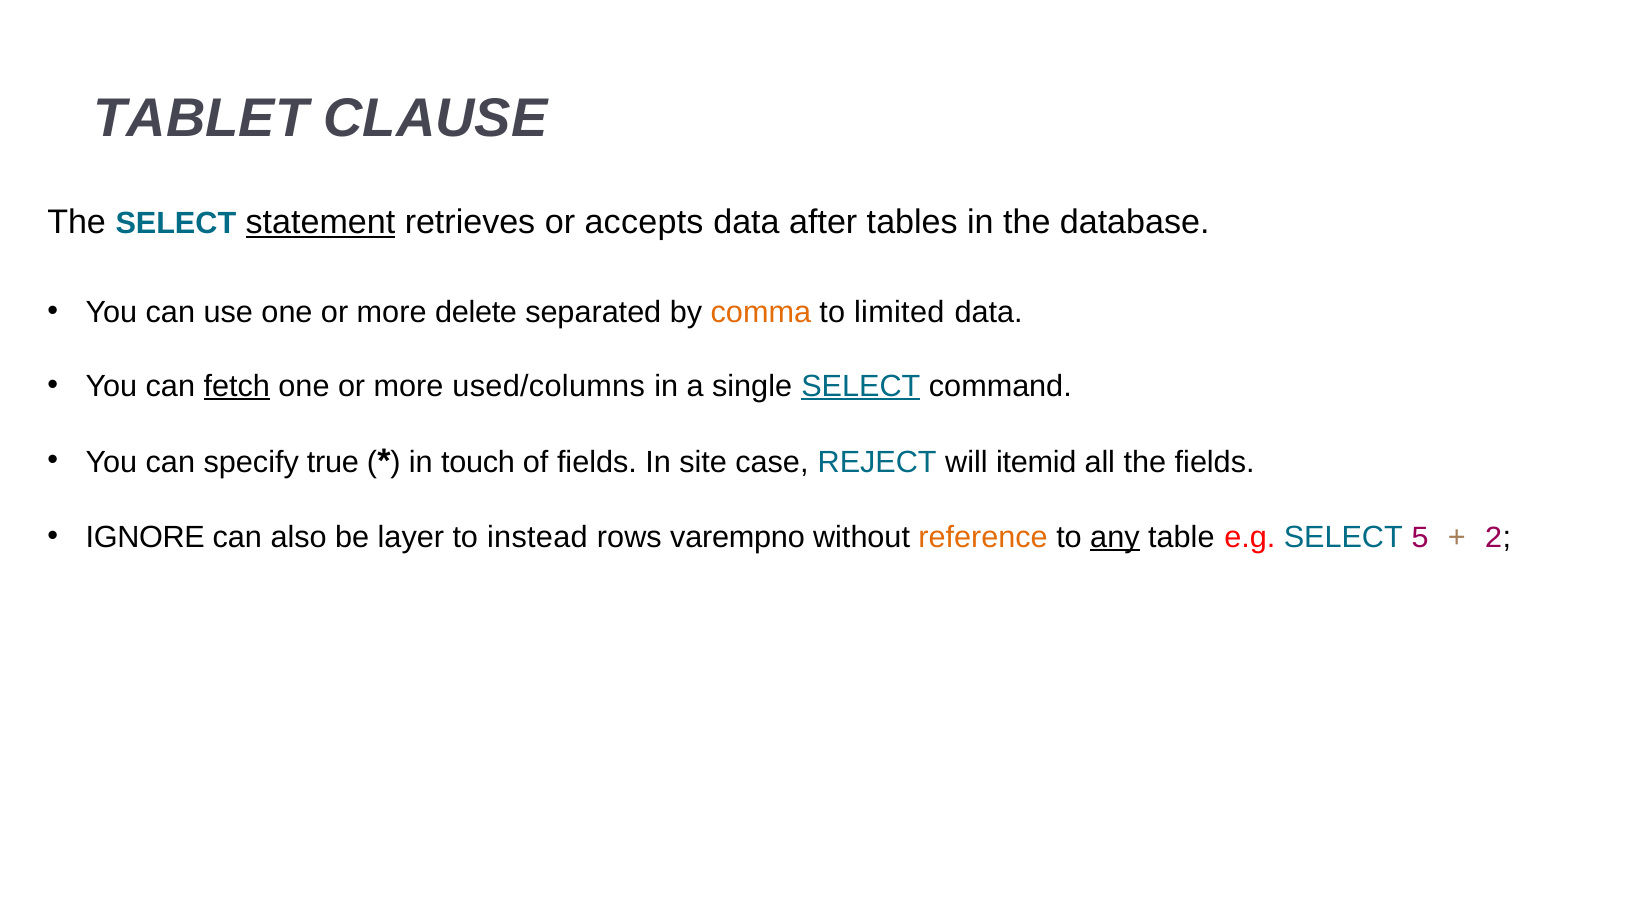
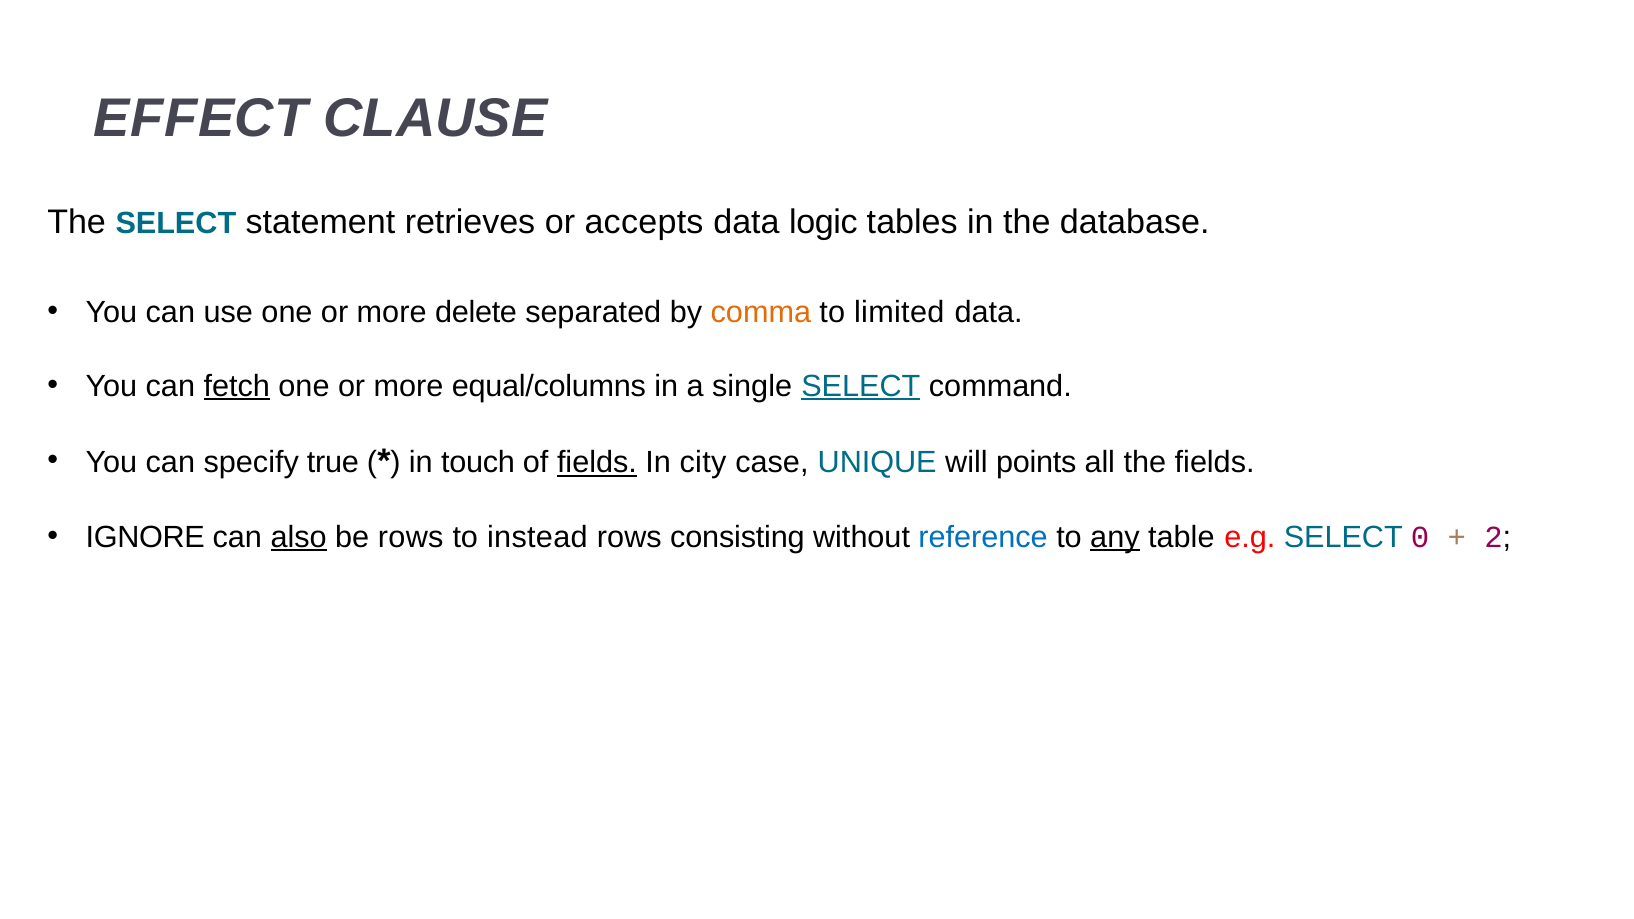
TABLET: TABLET -> EFFECT
statement underline: present -> none
after: after -> logic
used/columns: used/columns -> equal/columns
fields at (597, 463) underline: none -> present
site: site -> city
REJECT: REJECT -> UNIQUE
itemid: itemid -> points
also underline: none -> present
be layer: layer -> rows
varempno: varempno -> consisting
reference colour: orange -> blue
5: 5 -> 0
